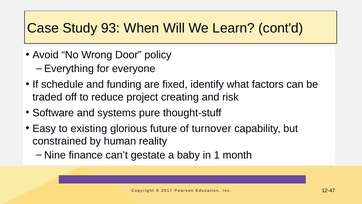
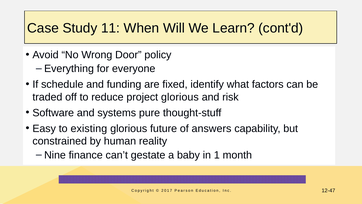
93: 93 -> 11
project creating: creating -> glorious
turnover: turnover -> answers
